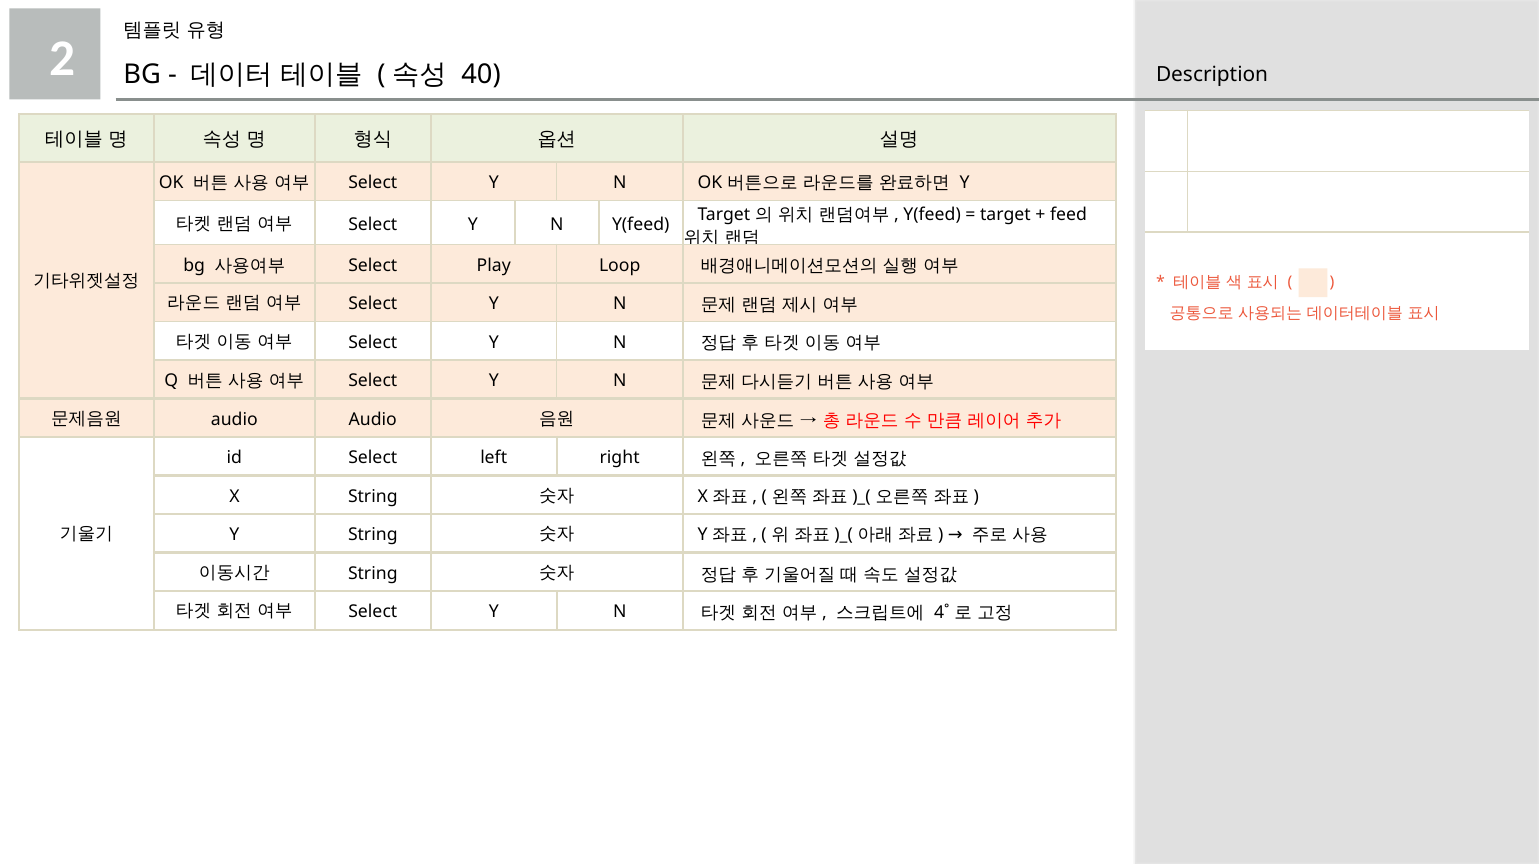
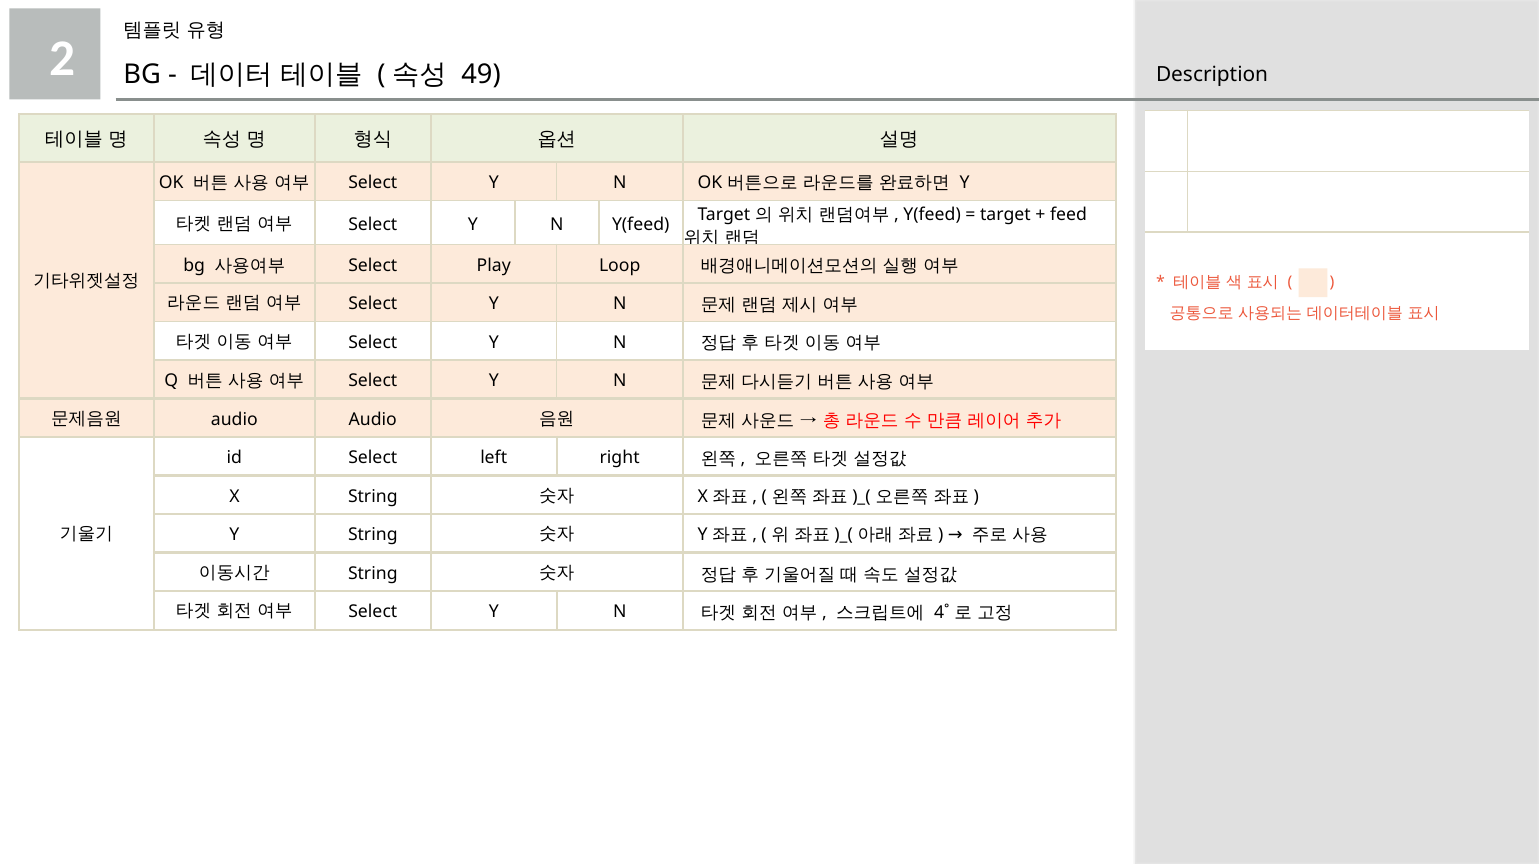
40: 40 -> 49
